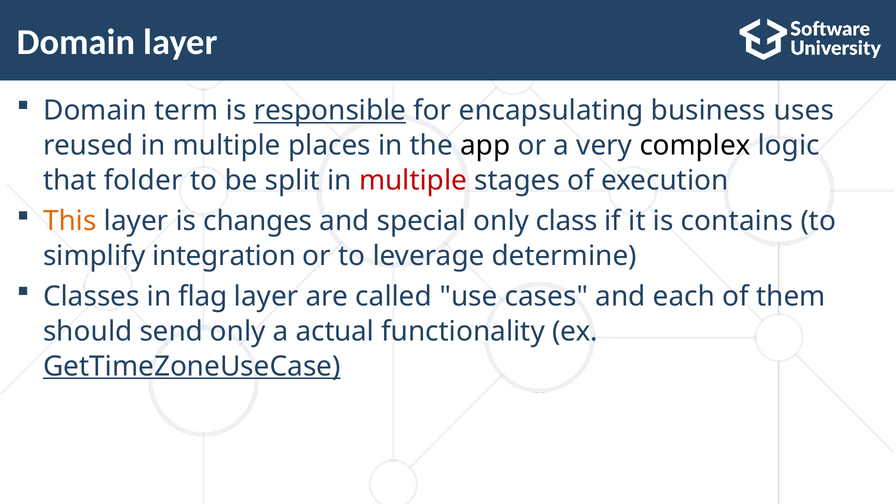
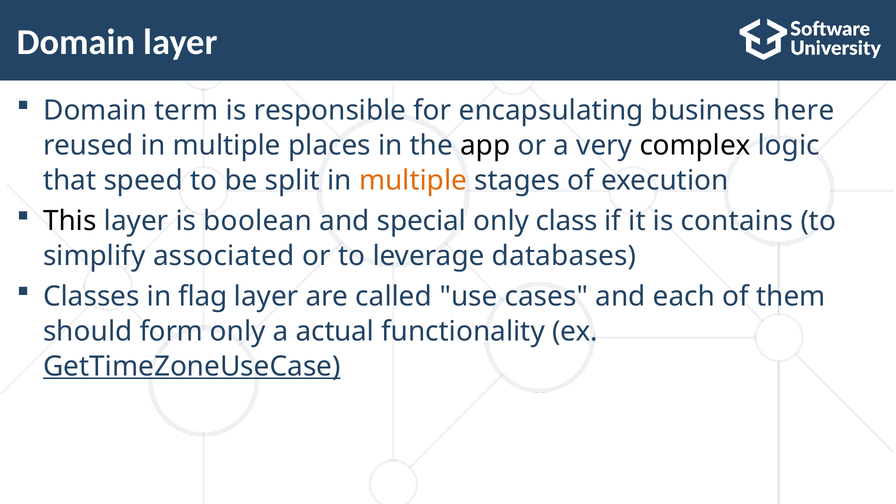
responsible underline: present -> none
uses: uses -> here
folder: folder -> speed
multiple at (413, 180) colour: red -> orange
This colour: orange -> black
changes: changes -> boolean
integration: integration -> associated
determine: determine -> databases
send: send -> form
